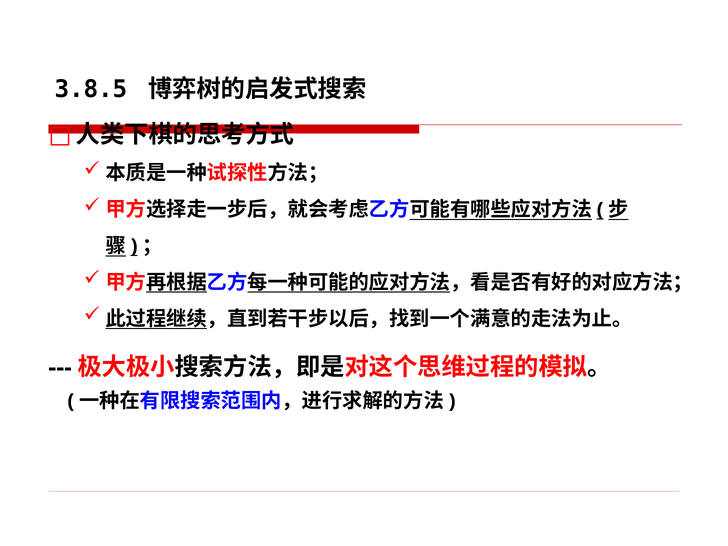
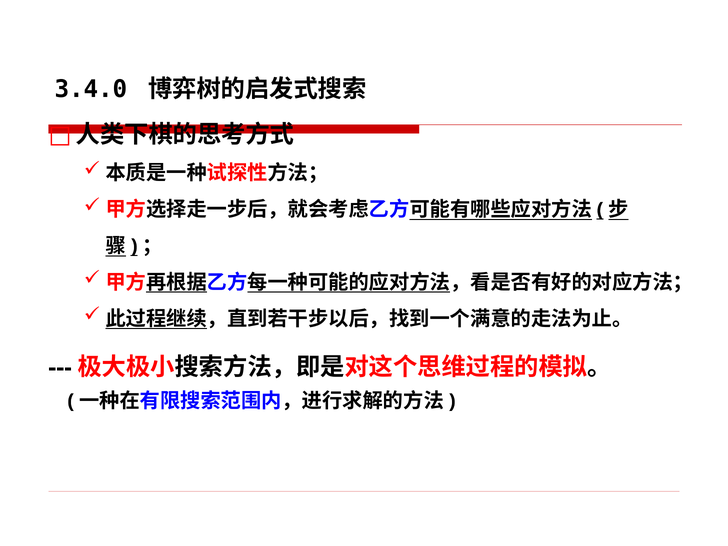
3.8.5: 3.8.5 -> 3.4.0
